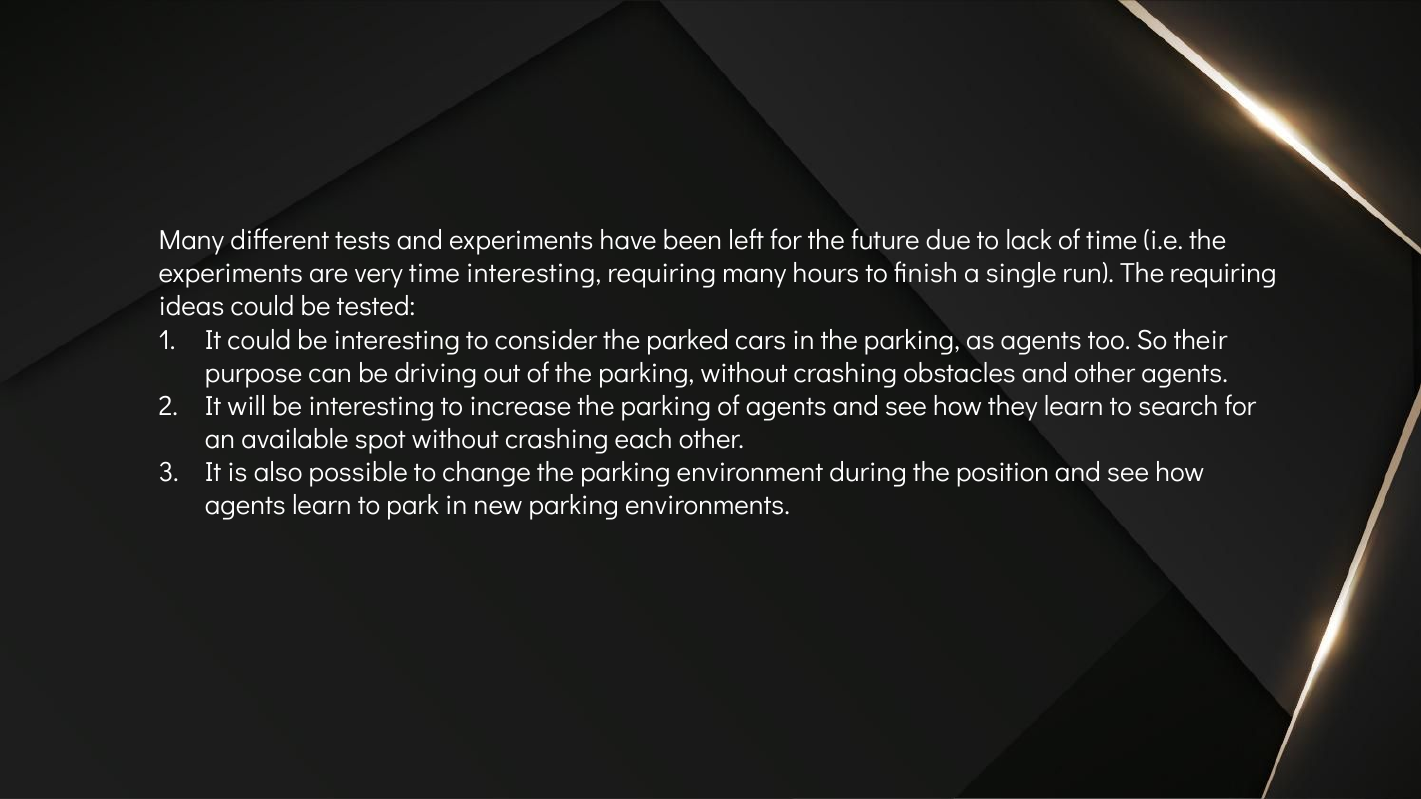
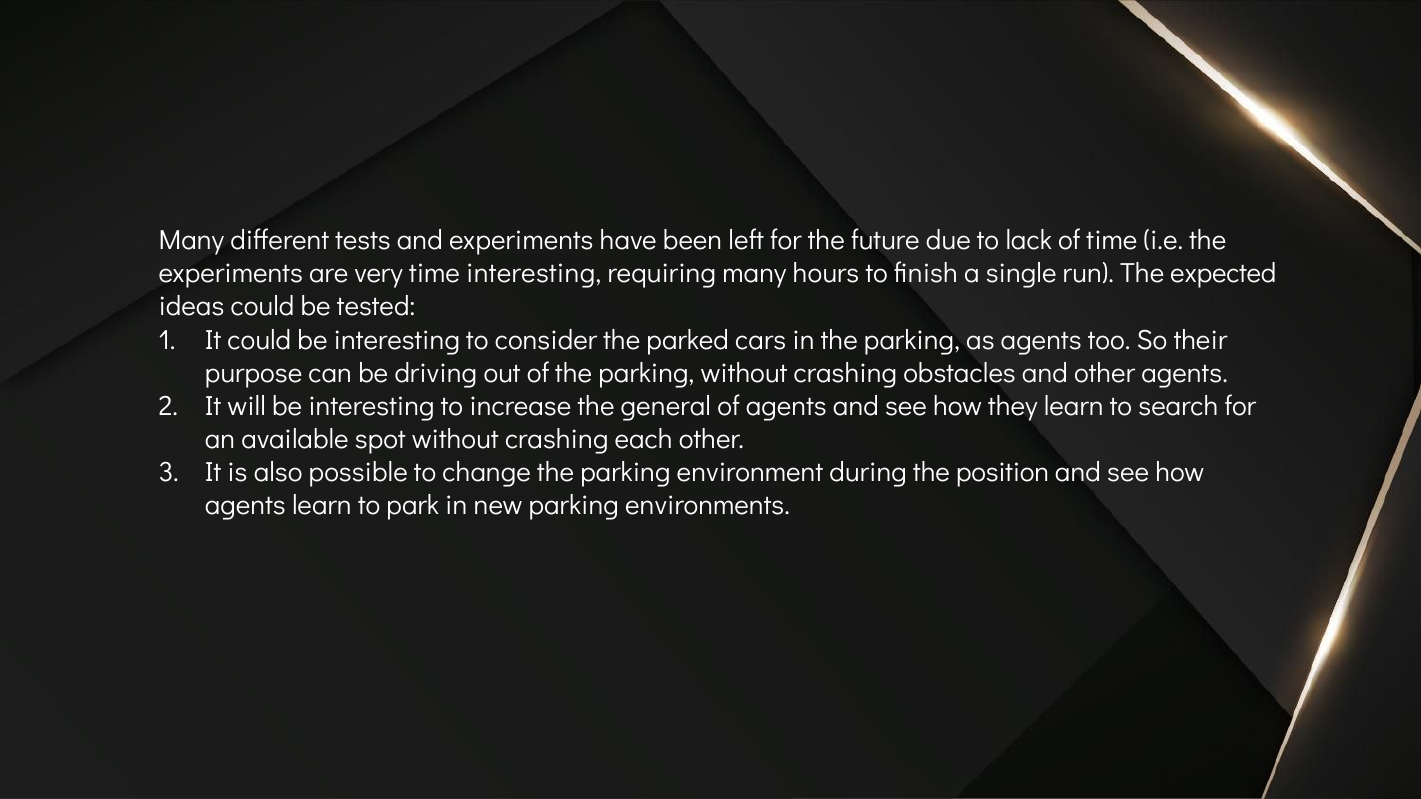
The requiring: requiring -> expected
increase the parking: parking -> general
